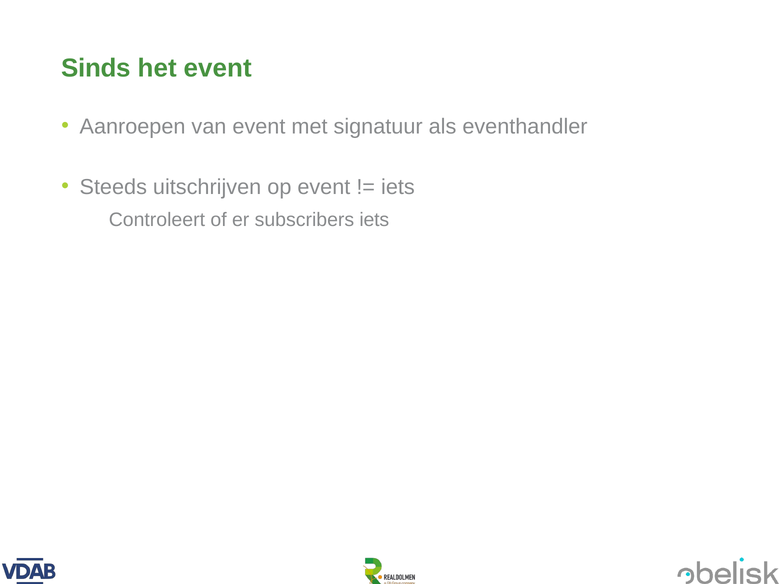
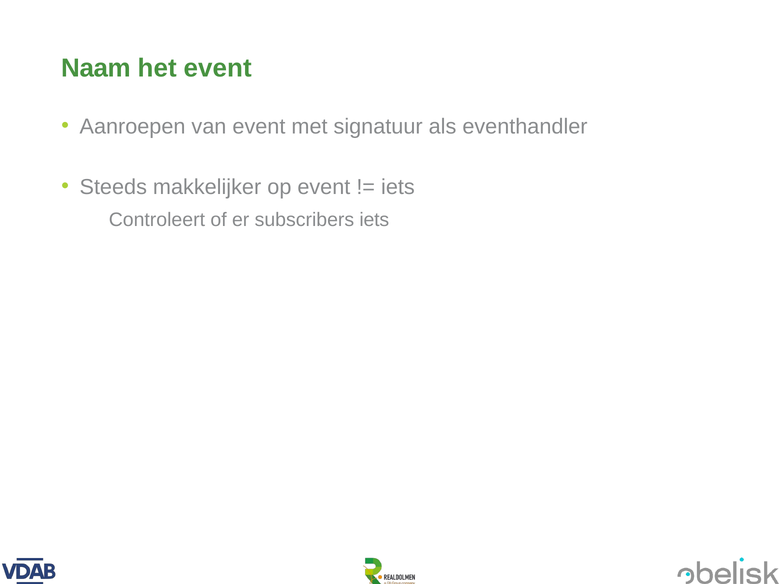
Sinds: Sinds -> Naam
uitschrijven: uitschrijven -> makkelijker
